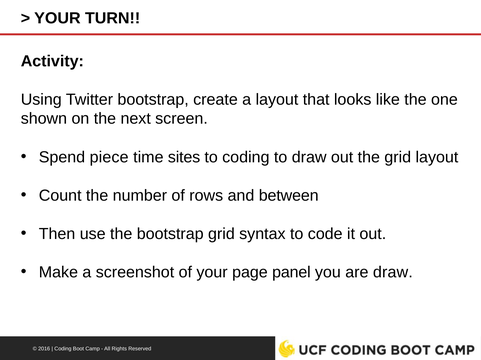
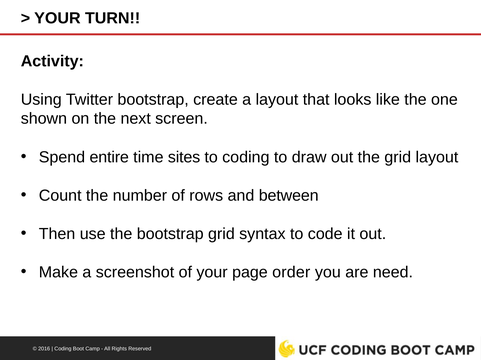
piece: piece -> entire
panel: panel -> order
are draw: draw -> need
